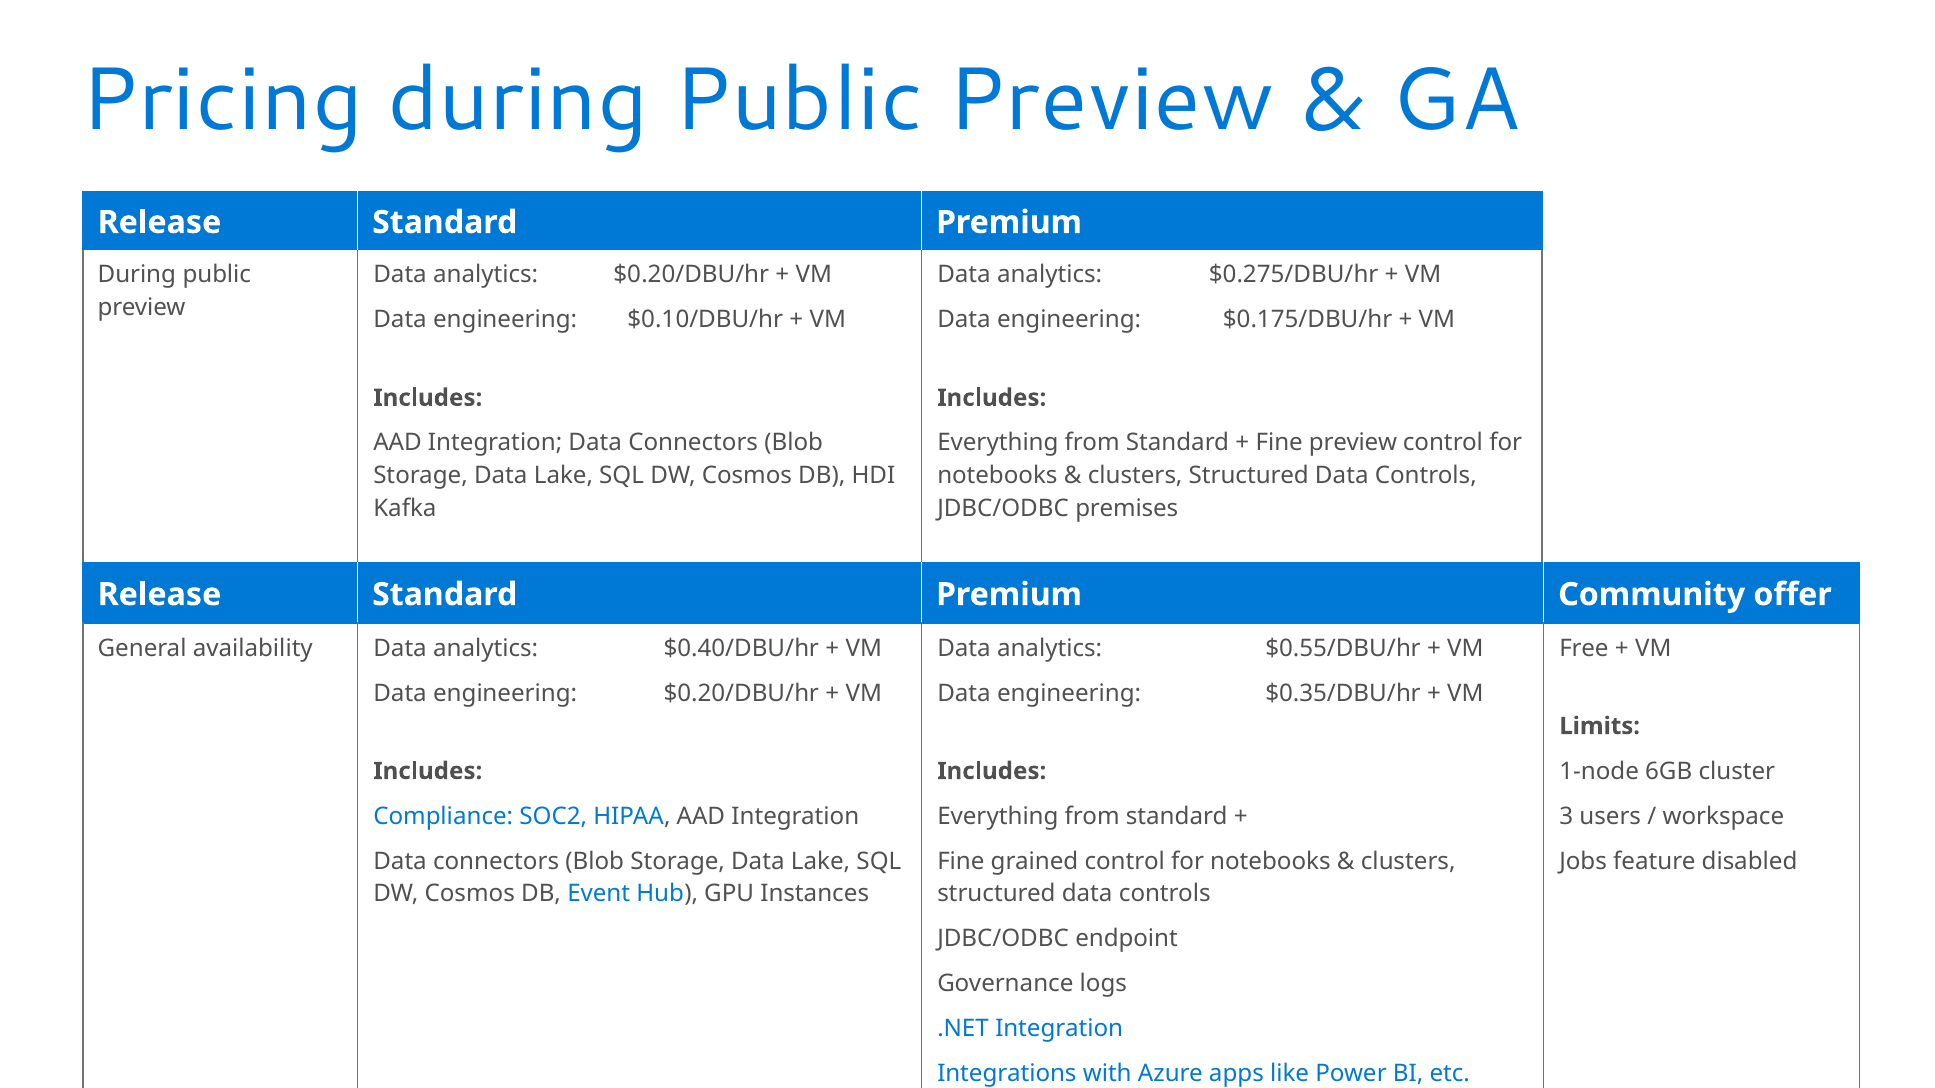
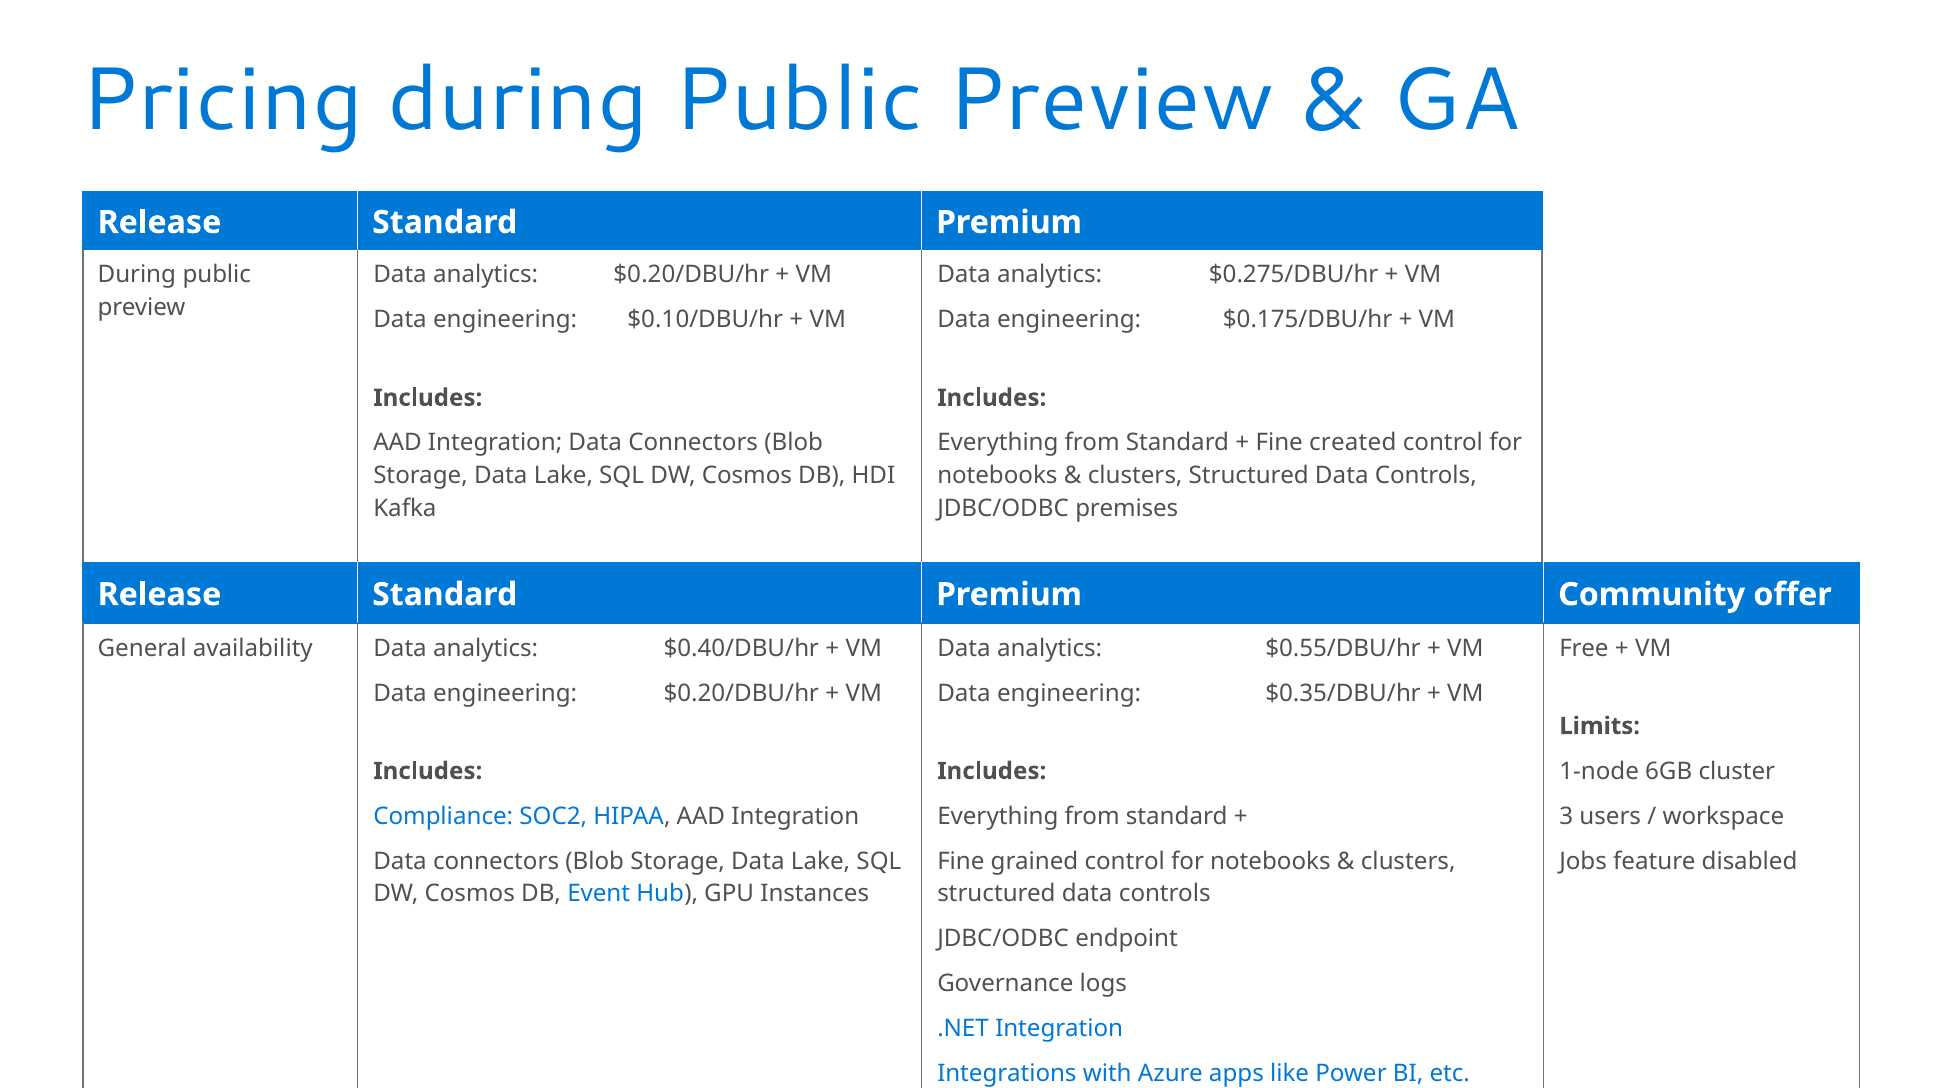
Fine preview: preview -> created
